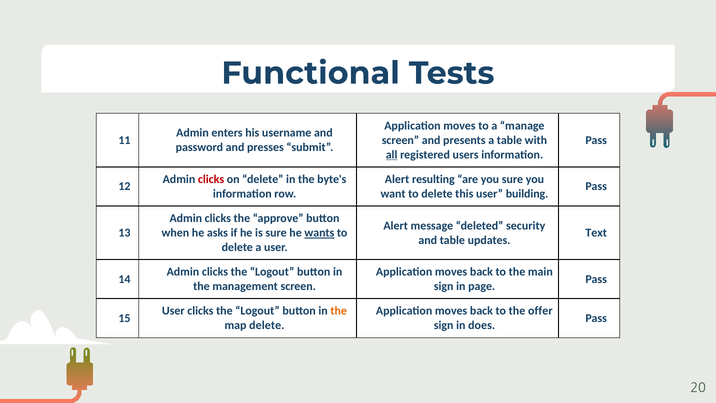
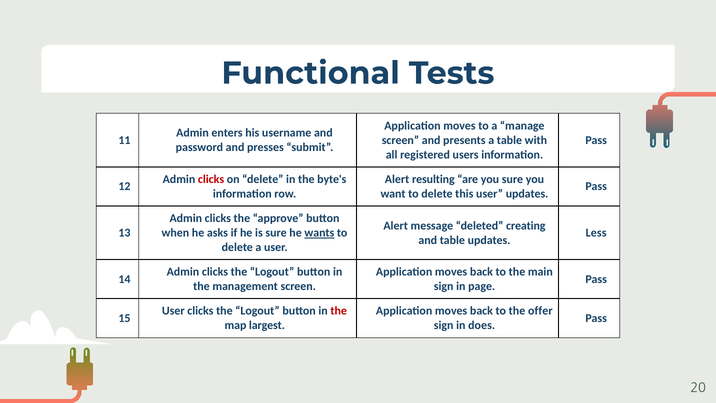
all underline: present -> none
user building: building -> updates
security: security -> creating
Text: Text -> Less
the at (339, 311) colour: orange -> red
map delete: delete -> largest
